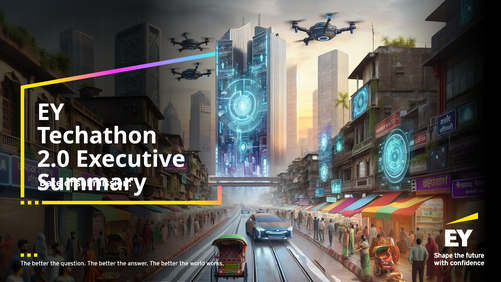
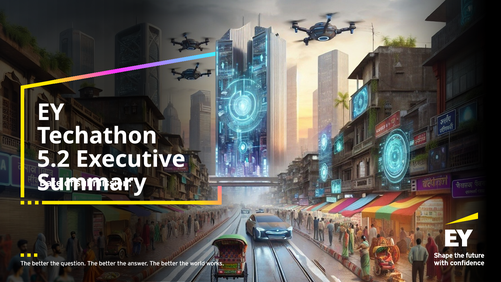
2.0: 2.0 -> 5.2
